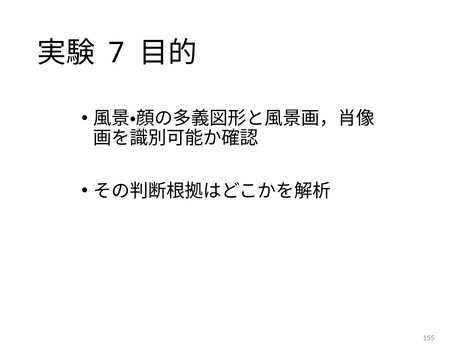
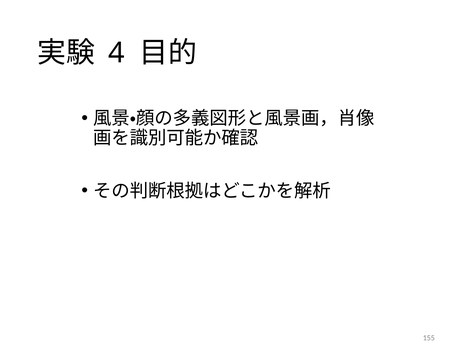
7: 7 -> 4
